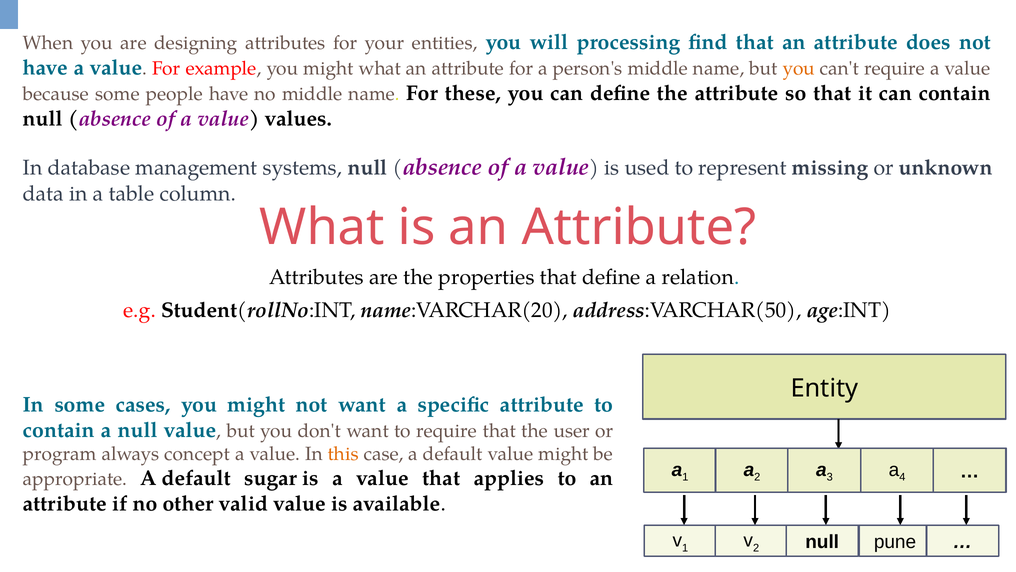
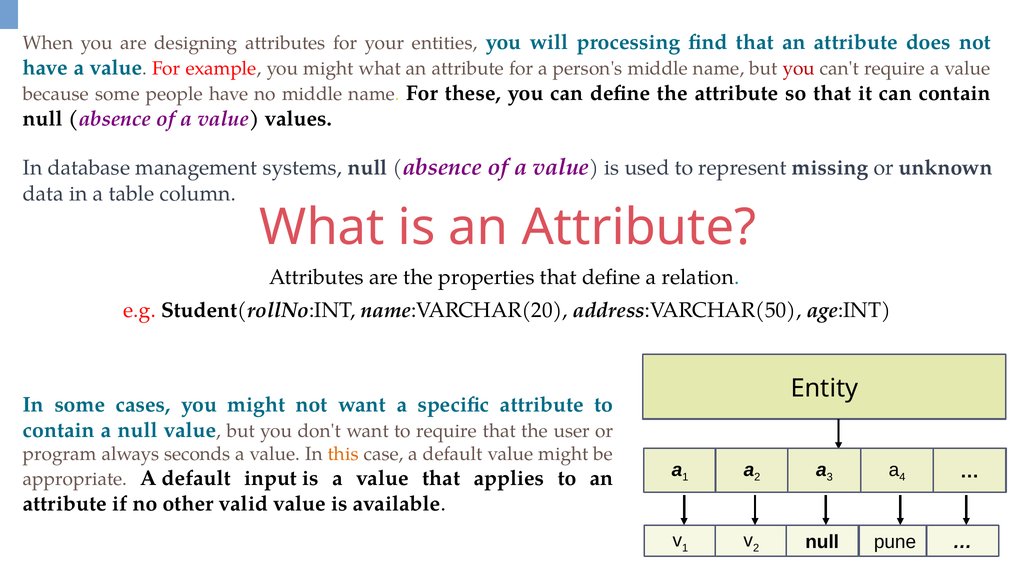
you at (799, 68) colour: orange -> red
concept: concept -> seconds
sugar: sugar -> input
